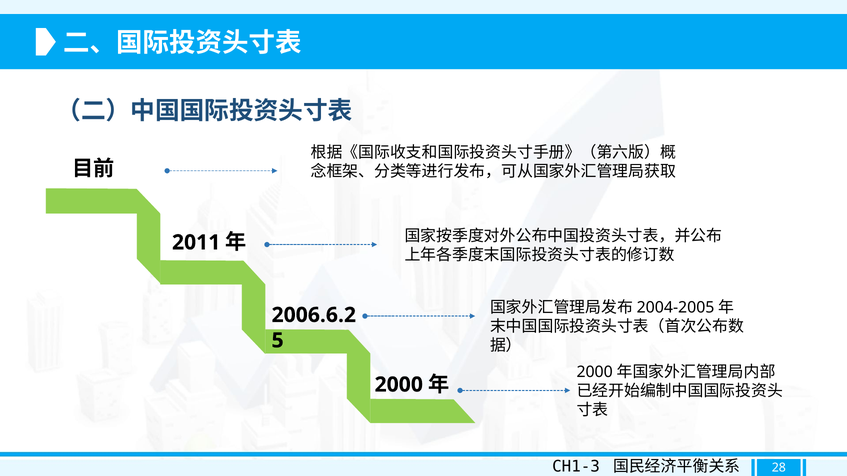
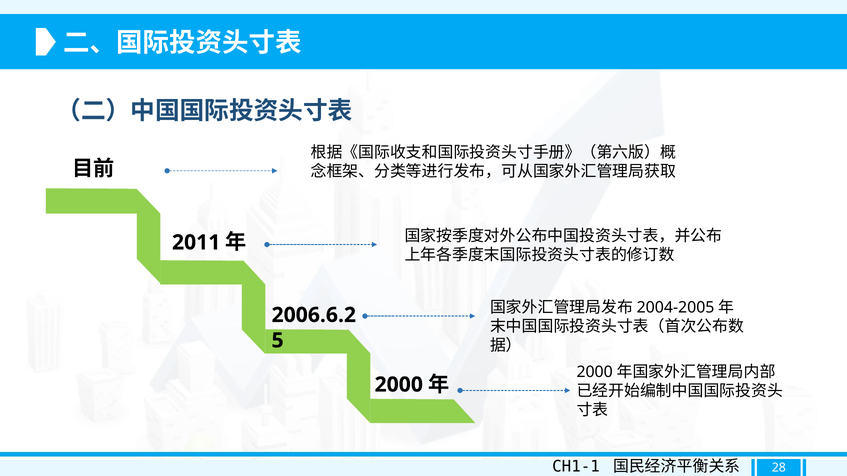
CH1-3: CH1-3 -> CH1-1
